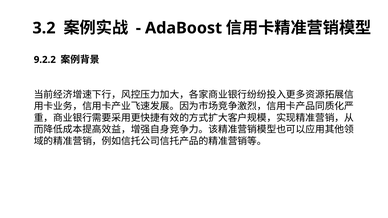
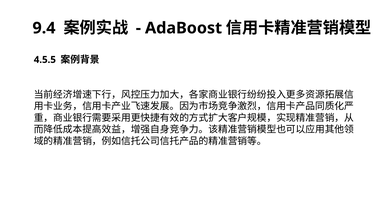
3.2: 3.2 -> 9.4
9.2.2: 9.2.2 -> 4.5.5
